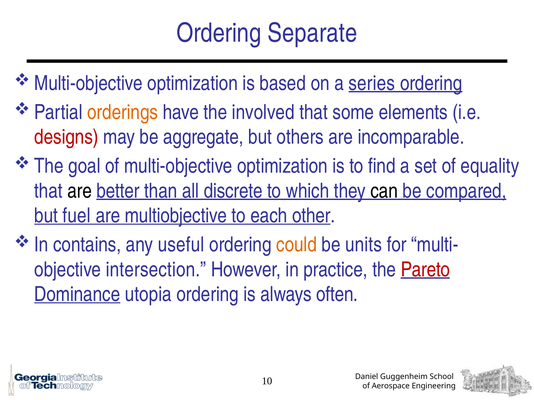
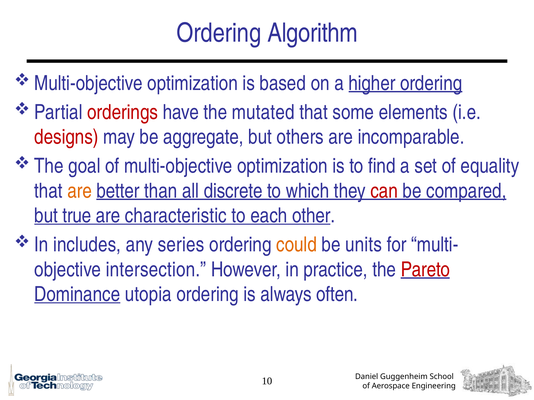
Separate: Separate -> Algorithm
series: series -> higher
orderings colour: orange -> red
involved: involved -> mutated
are at (80, 191) colour: black -> orange
can colour: black -> red
fuel: fuel -> true
multiobjective: multiobjective -> characteristic
contains: contains -> includes
useful: useful -> series
